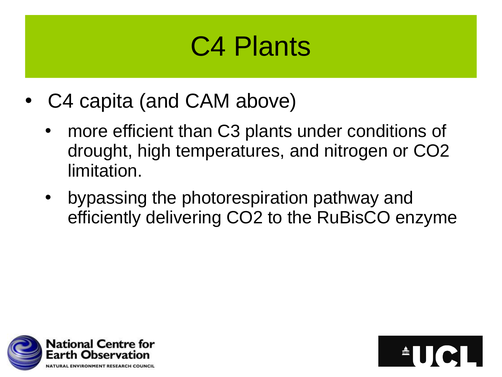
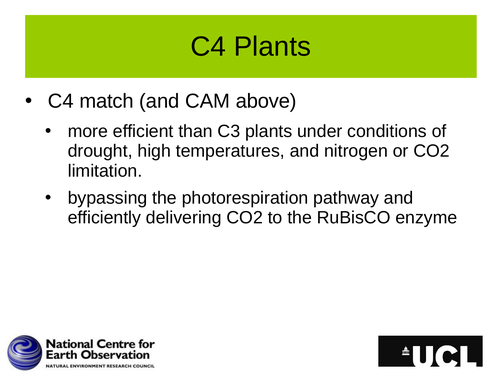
capita: capita -> match
